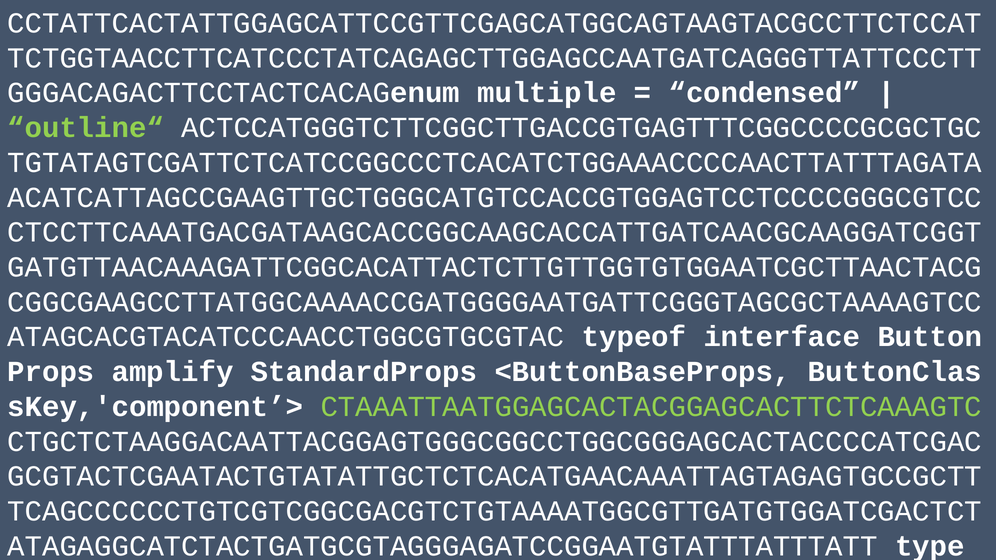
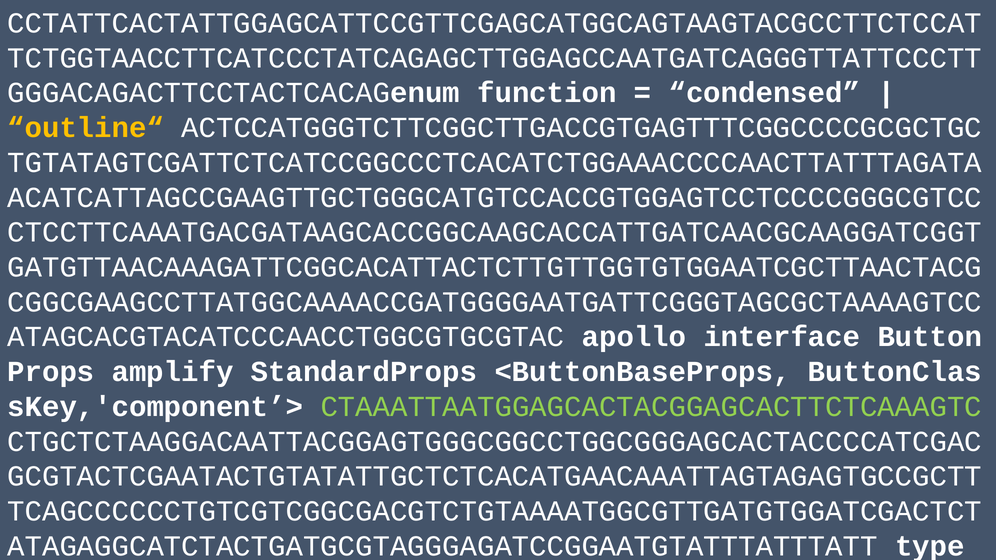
multiple: multiple -> function
outline“ colour: light green -> yellow
typeof: typeof -> apollo
